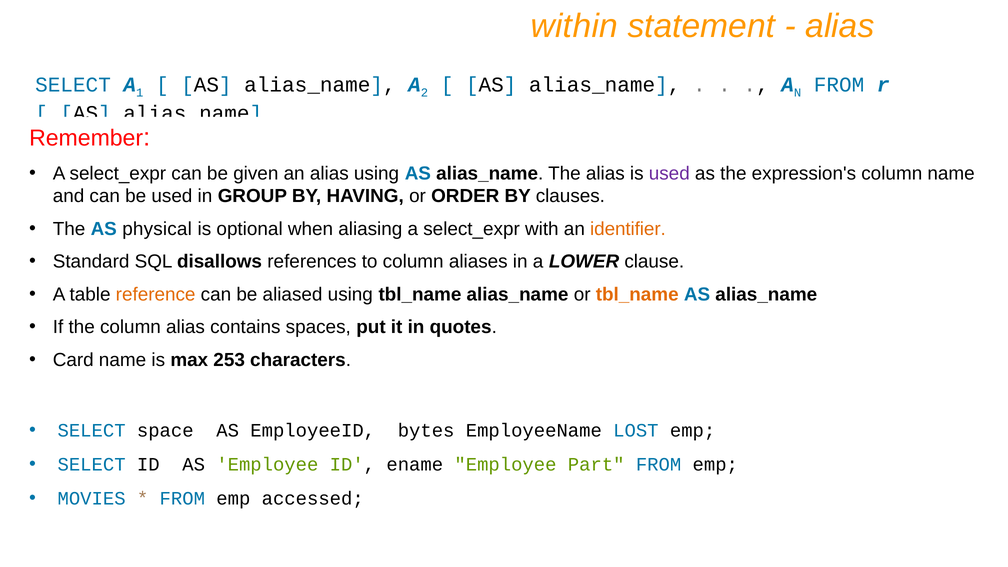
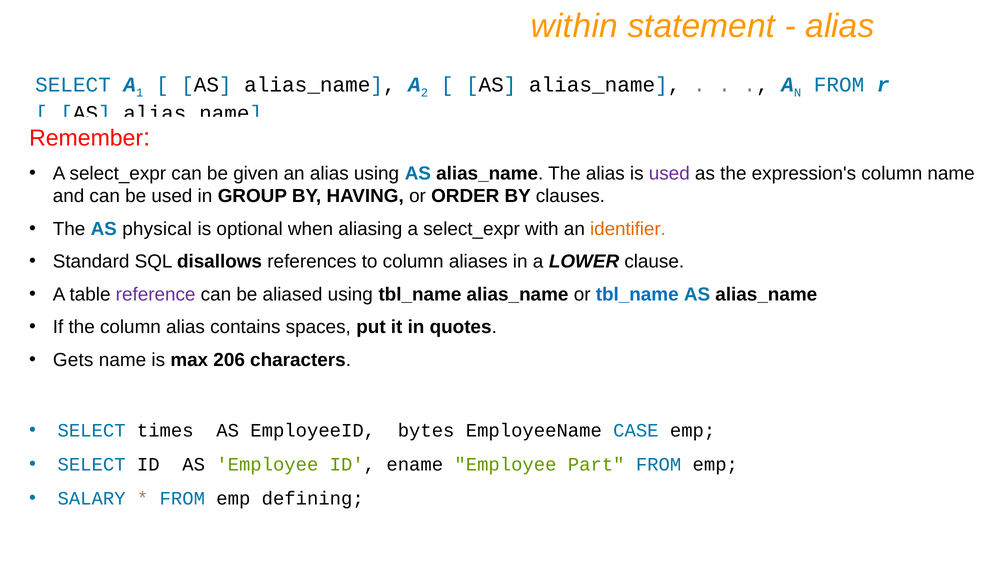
reference colour: orange -> purple
tbl_name at (637, 294) colour: orange -> blue
Card: Card -> Gets
253: 253 -> 206
space: space -> times
LOST: LOST -> CASE
MOVIES: MOVIES -> SALARY
accessed: accessed -> defining
